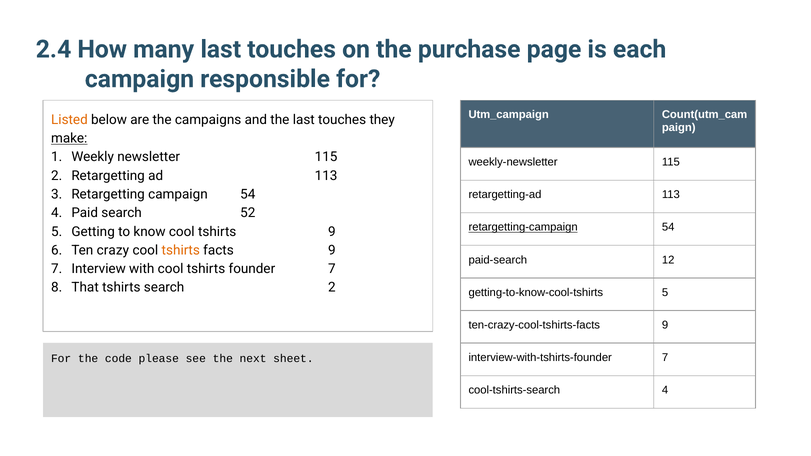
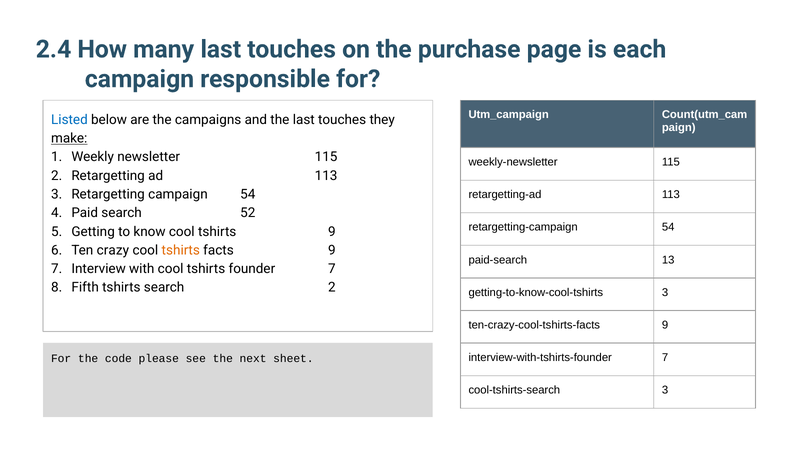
Listed colour: orange -> blue
retargetting-campaign underline: present -> none
12: 12 -> 13
That: That -> Fifth
getting-to-know-cool-tshirts 5: 5 -> 3
cool-tshirts-search 4: 4 -> 3
